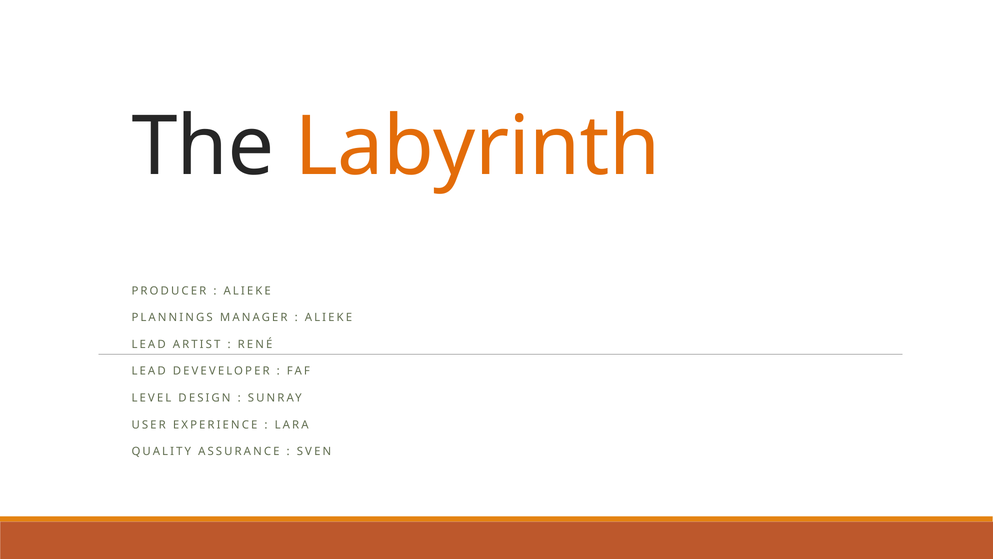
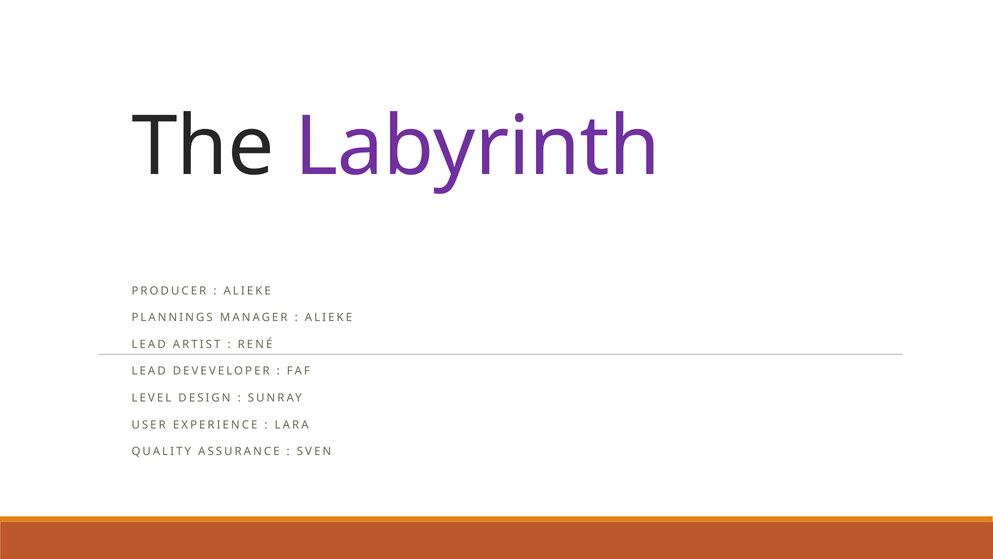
Labyrinth colour: orange -> purple
